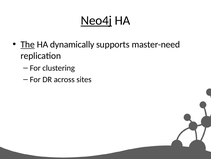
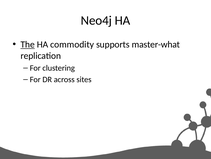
Neo4j underline: present -> none
dynamically: dynamically -> commodity
master-need: master-need -> master-what
